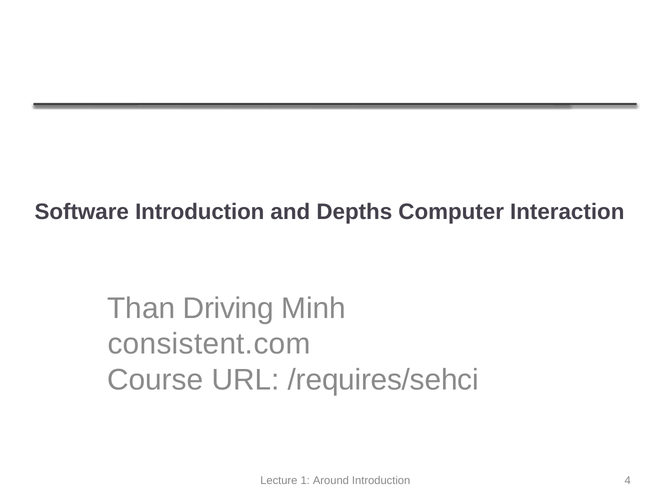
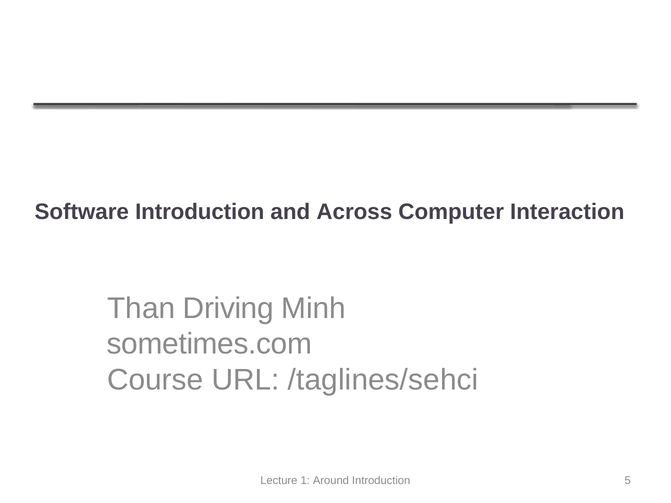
Depths: Depths -> Across
consistent.com: consistent.com -> sometimes.com
/requires/sehci: /requires/sehci -> /taglines/sehci
4: 4 -> 5
